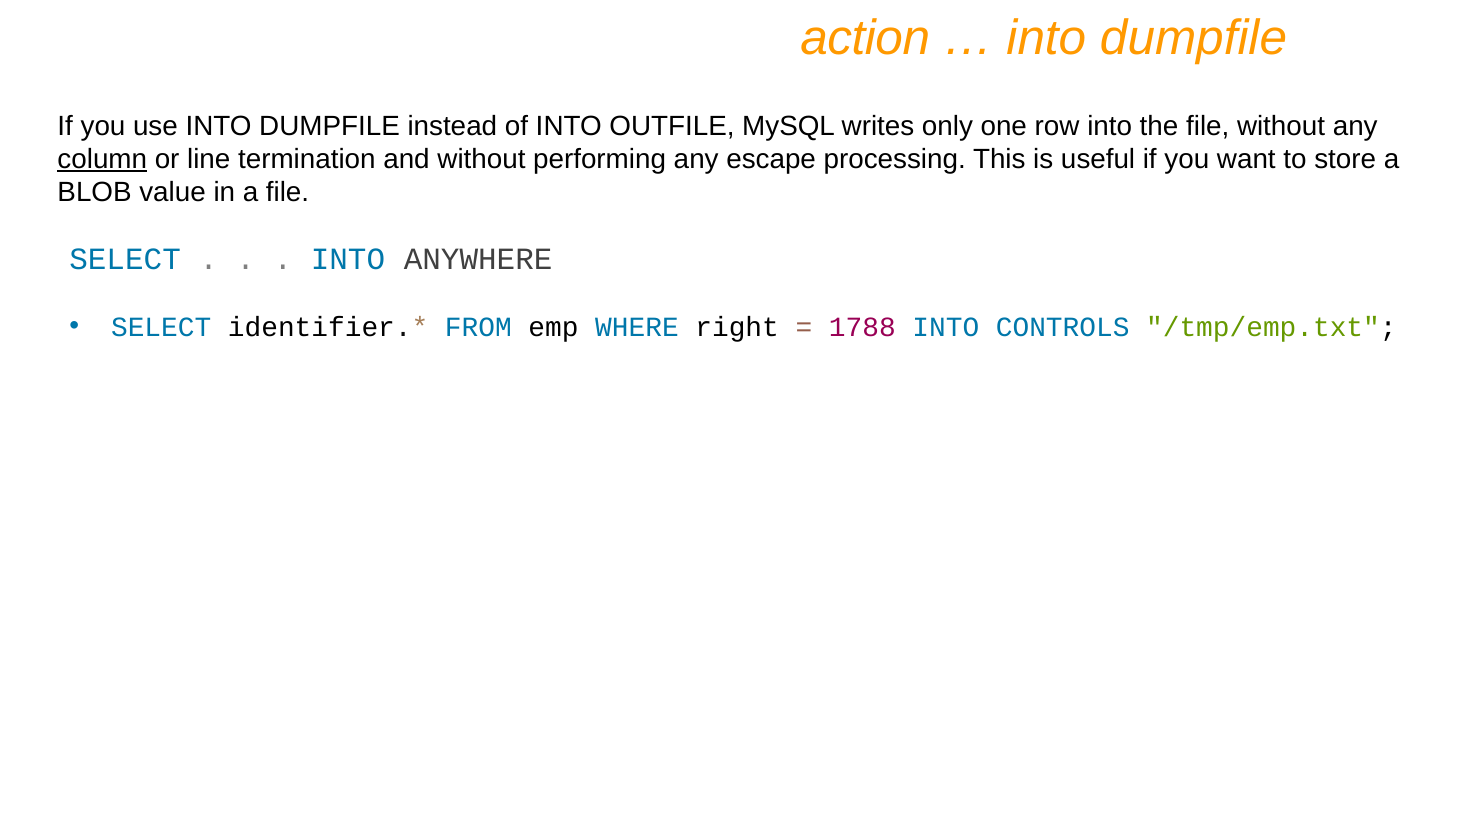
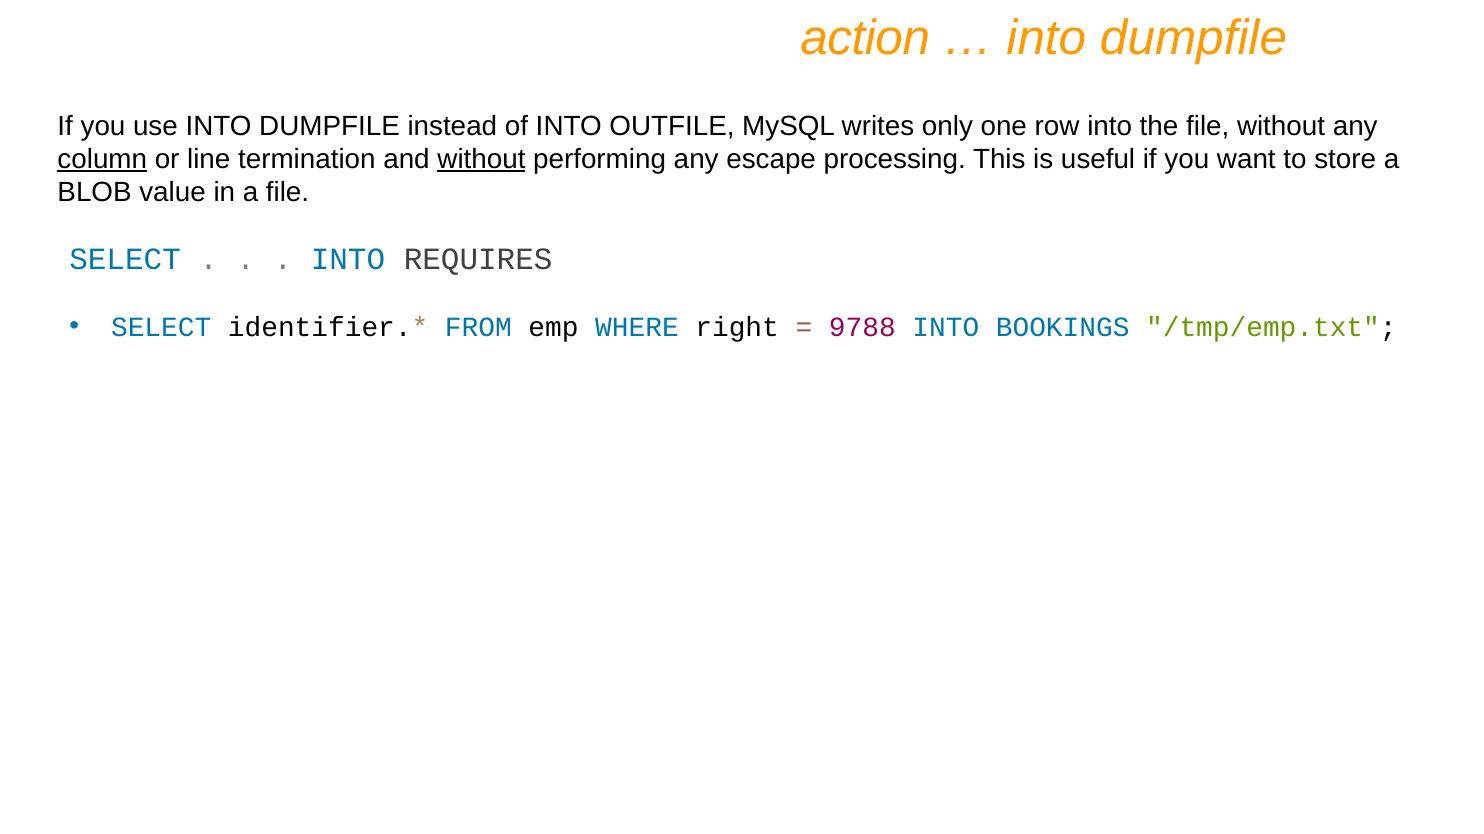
without at (481, 159) underline: none -> present
ANYWHERE: ANYWHERE -> REQUIRES
1788: 1788 -> 9788
CONTROLS: CONTROLS -> BOOKINGS
